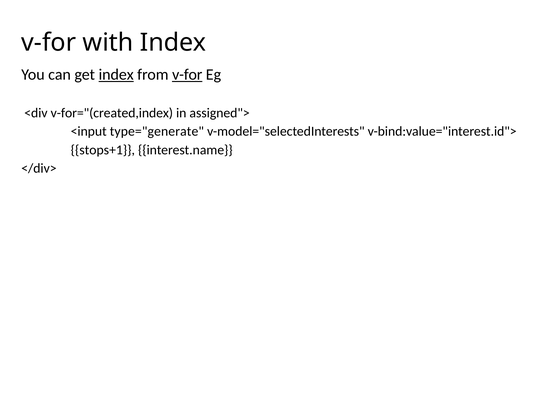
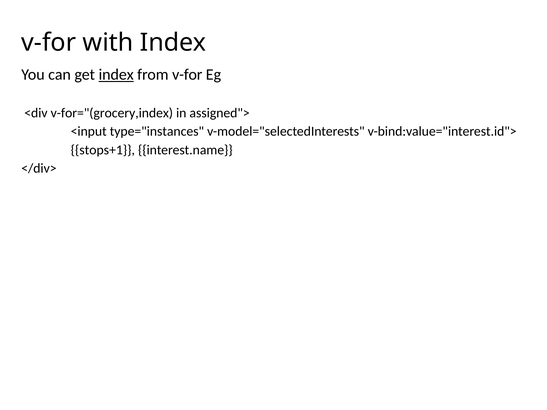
v-for at (187, 75) underline: present -> none
v-for="(created,index: v-for="(created,index -> v-for="(grocery,index
type="generate: type="generate -> type="instances
